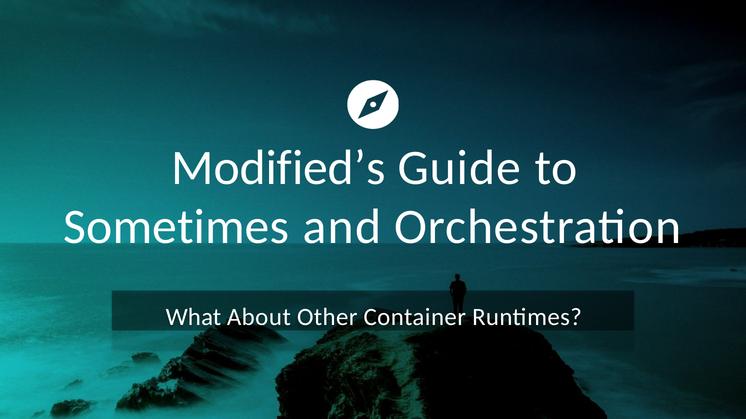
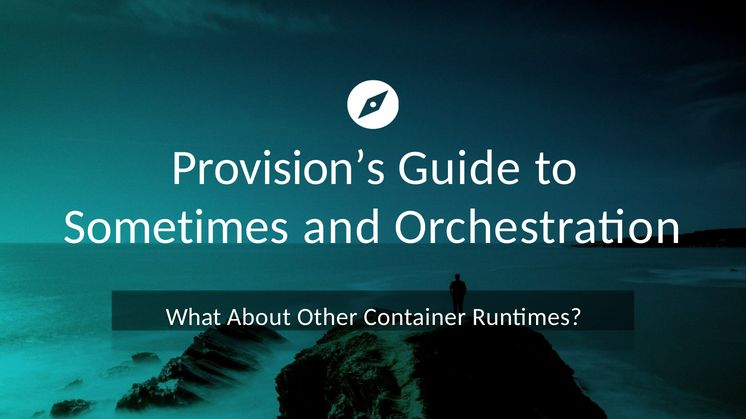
Modified’s: Modified’s -> Provision’s
